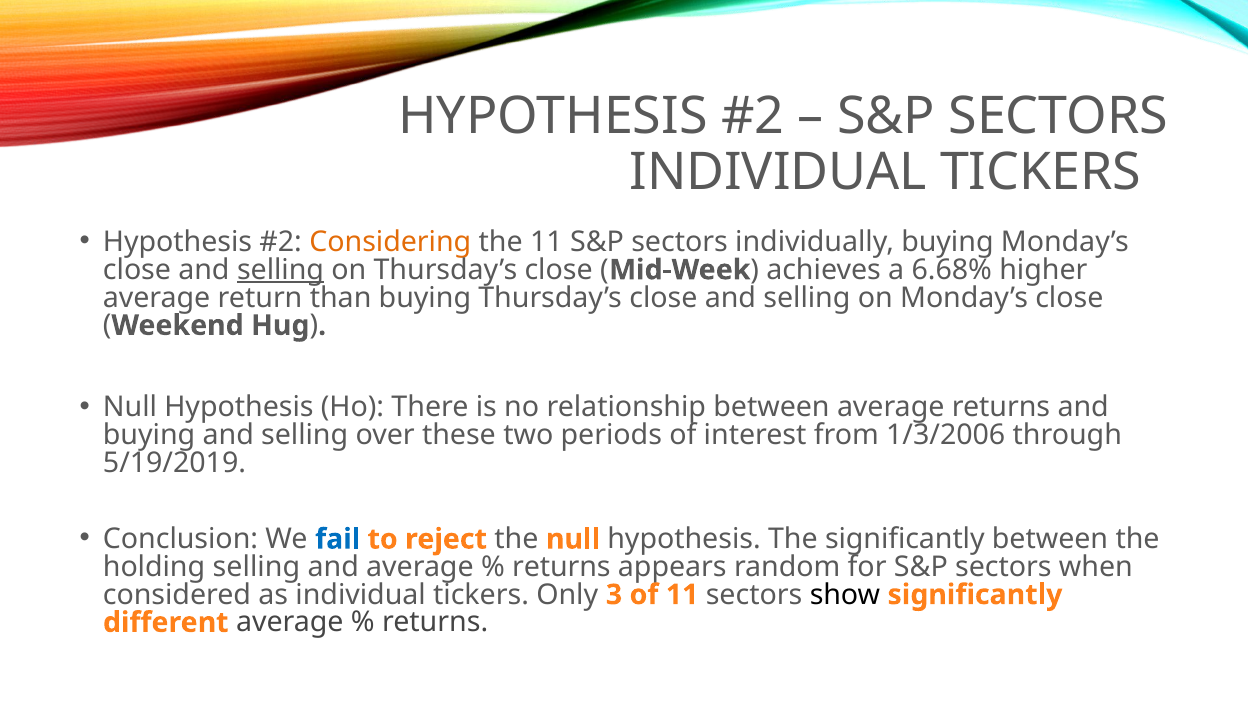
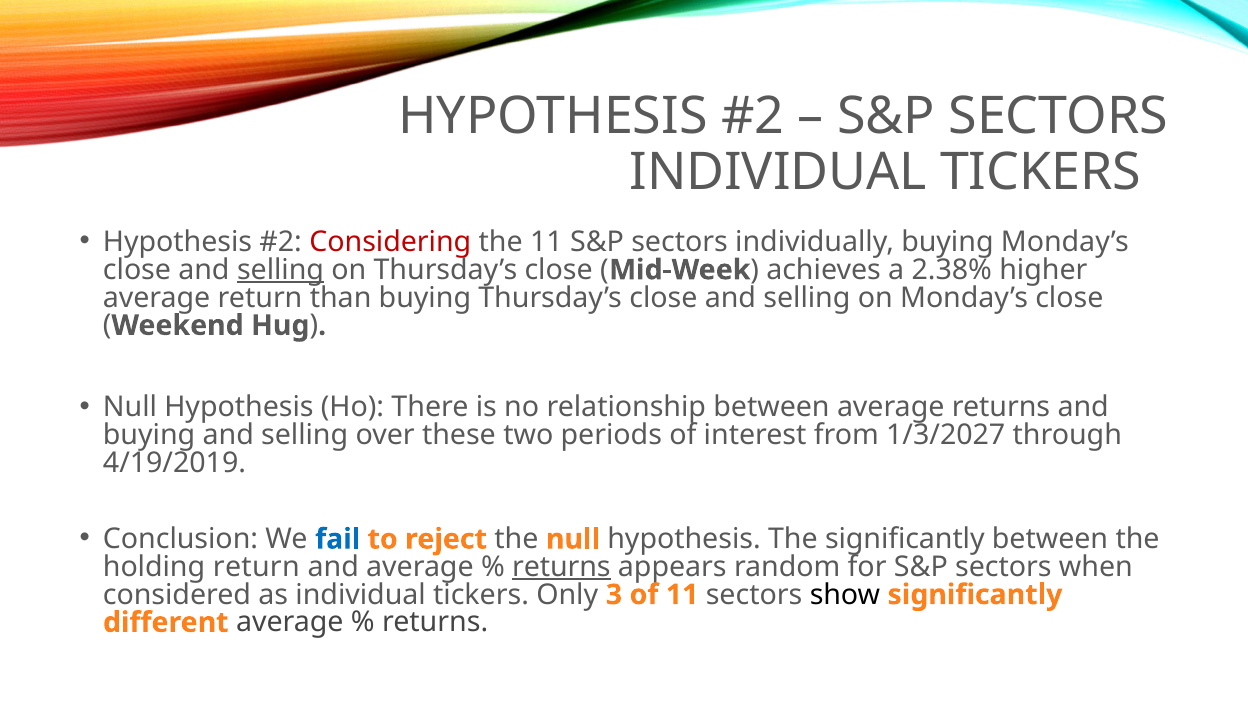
Considering colour: orange -> red
6.68%: 6.68% -> 2.38%
1/3/2006: 1/3/2006 -> 1/3/2027
5/19/2019: 5/19/2019 -> 4/19/2019
holding selling: selling -> return
returns at (561, 567) underline: none -> present
